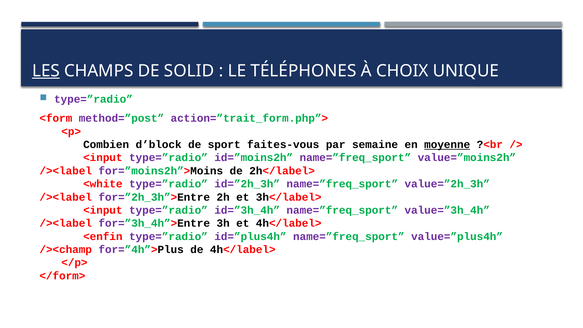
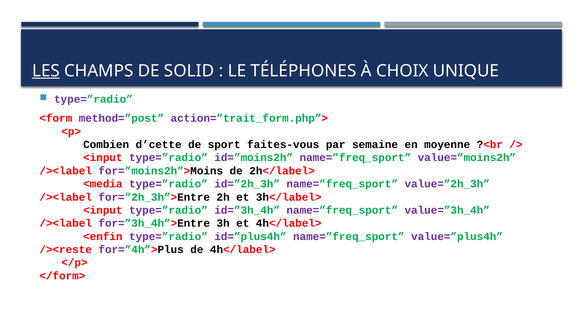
d’block: d’block -> d’cette
moyenne underline: present -> none
<white: <white -> <media
/><champ: /><champ -> /><reste
